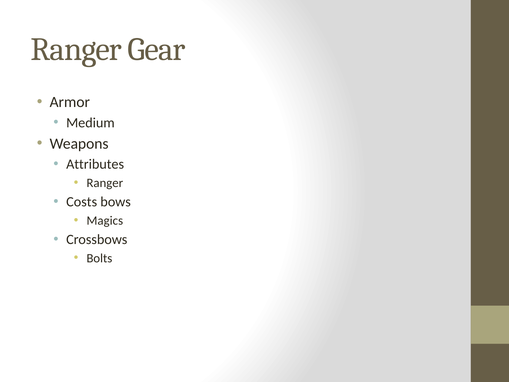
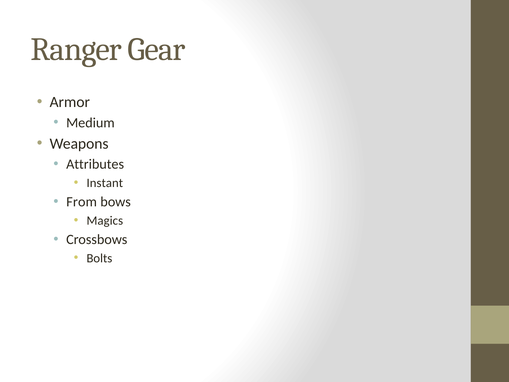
Ranger at (105, 183): Ranger -> Instant
Costs: Costs -> From
